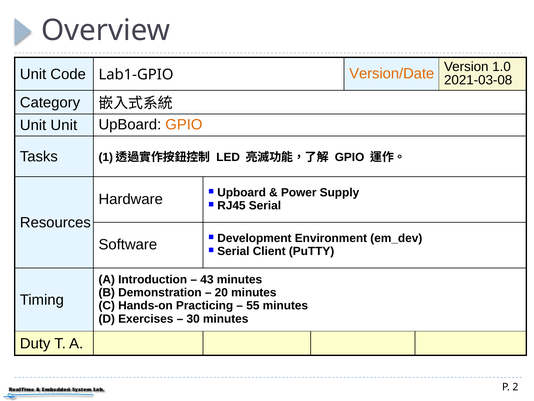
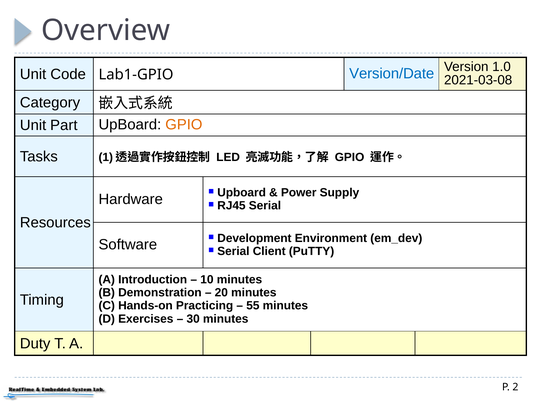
Version/Date colour: orange -> blue
Unit Unit: Unit -> Part
43: 43 -> 10
